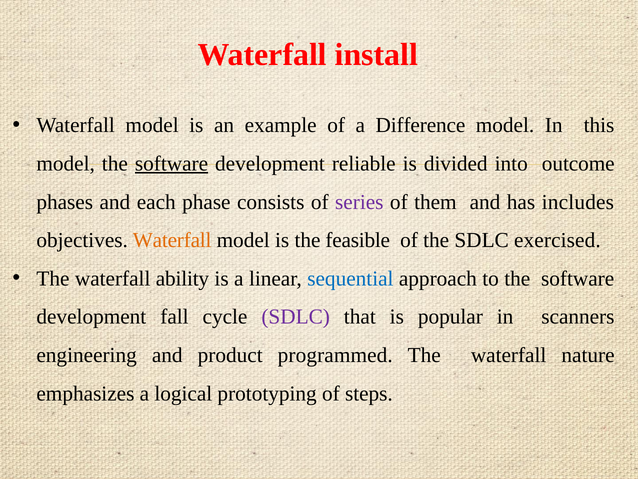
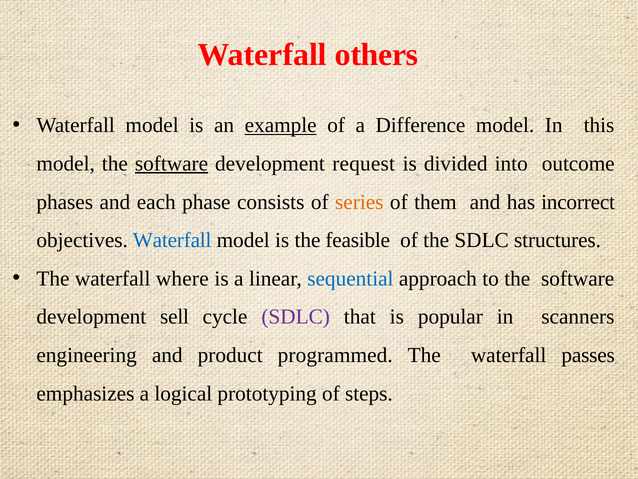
install: install -> others
example underline: none -> present
reliable: reliable -> request
series colour: purple -> orange
includes: includes -> incorrect
Waterfall at (172, 240) colour: orange -> blue
exercised: exercised -> structures
ability: ability -> where
fall: fall -> sell
nature: nature -> passes
